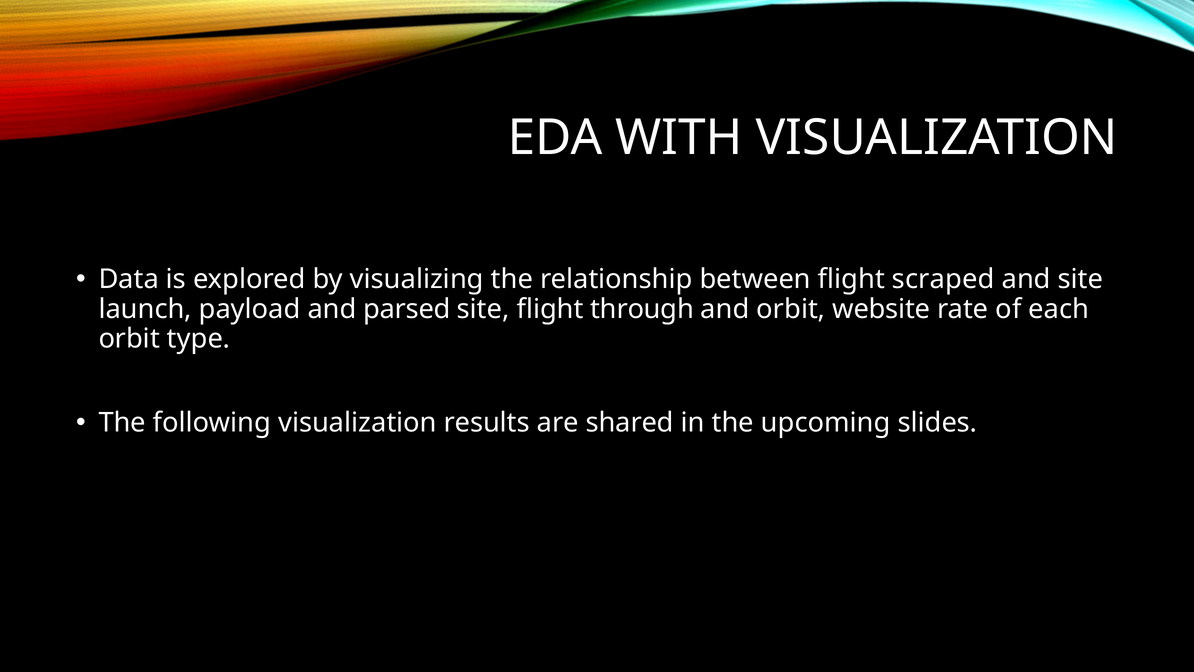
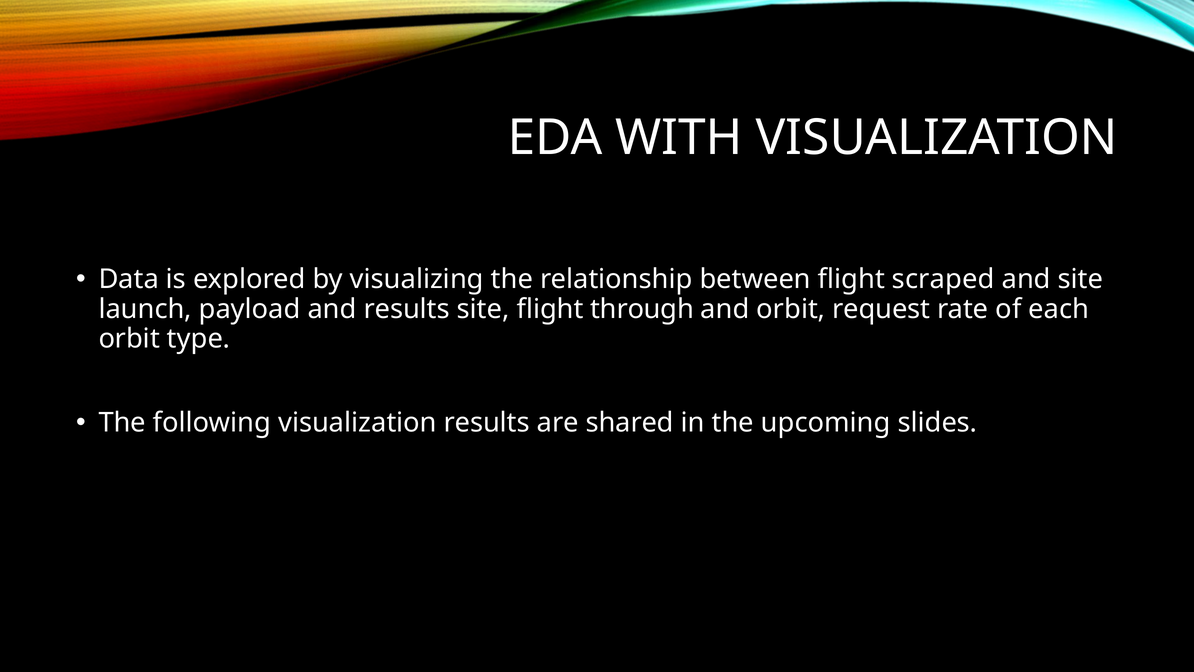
and parsed: parsed -> results
website: website -> request
